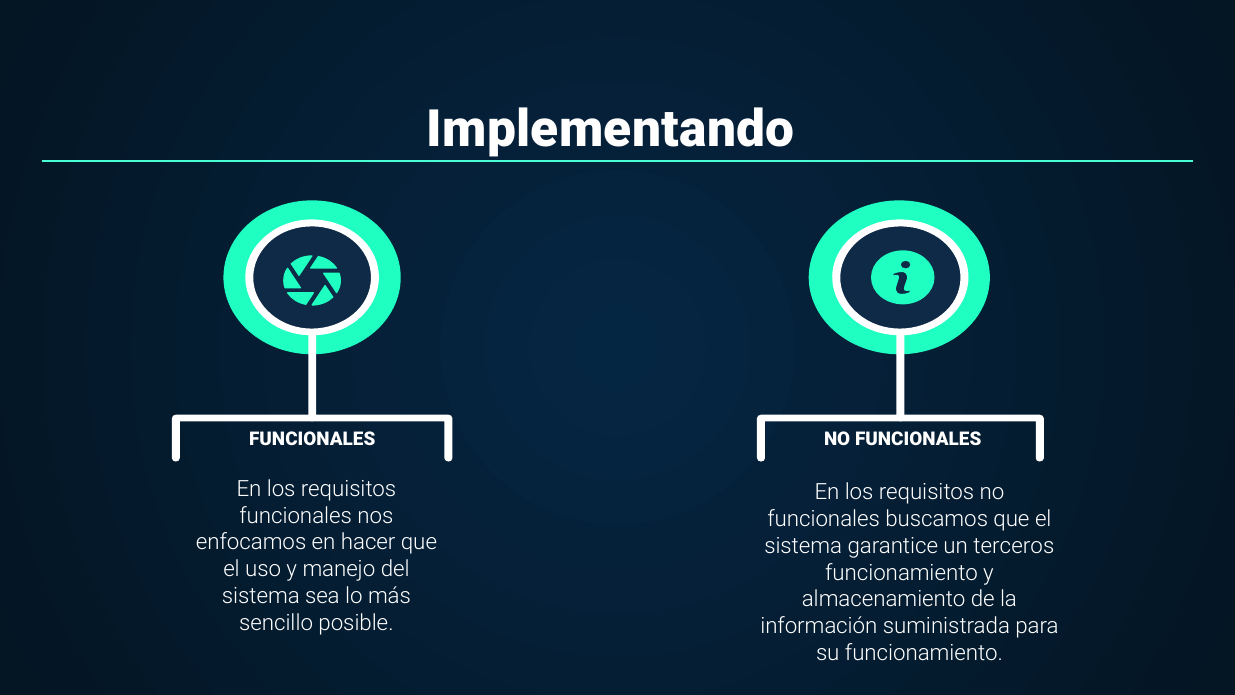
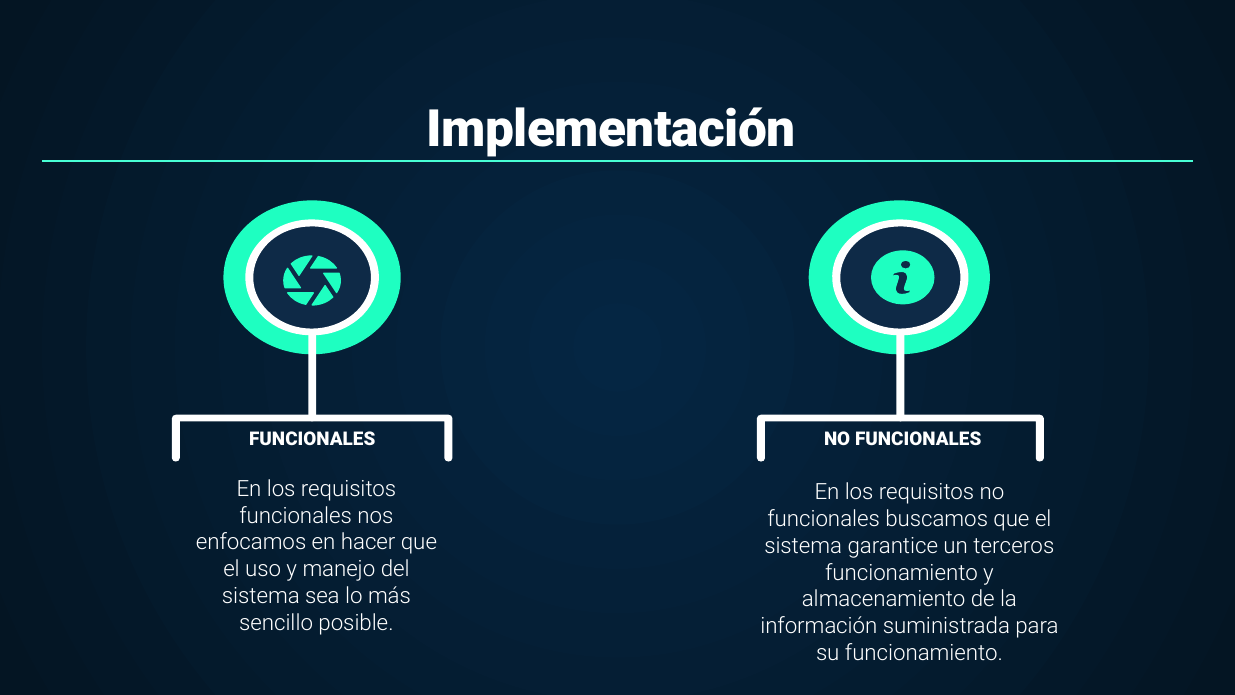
Implementando: Implementando -> Implementación
